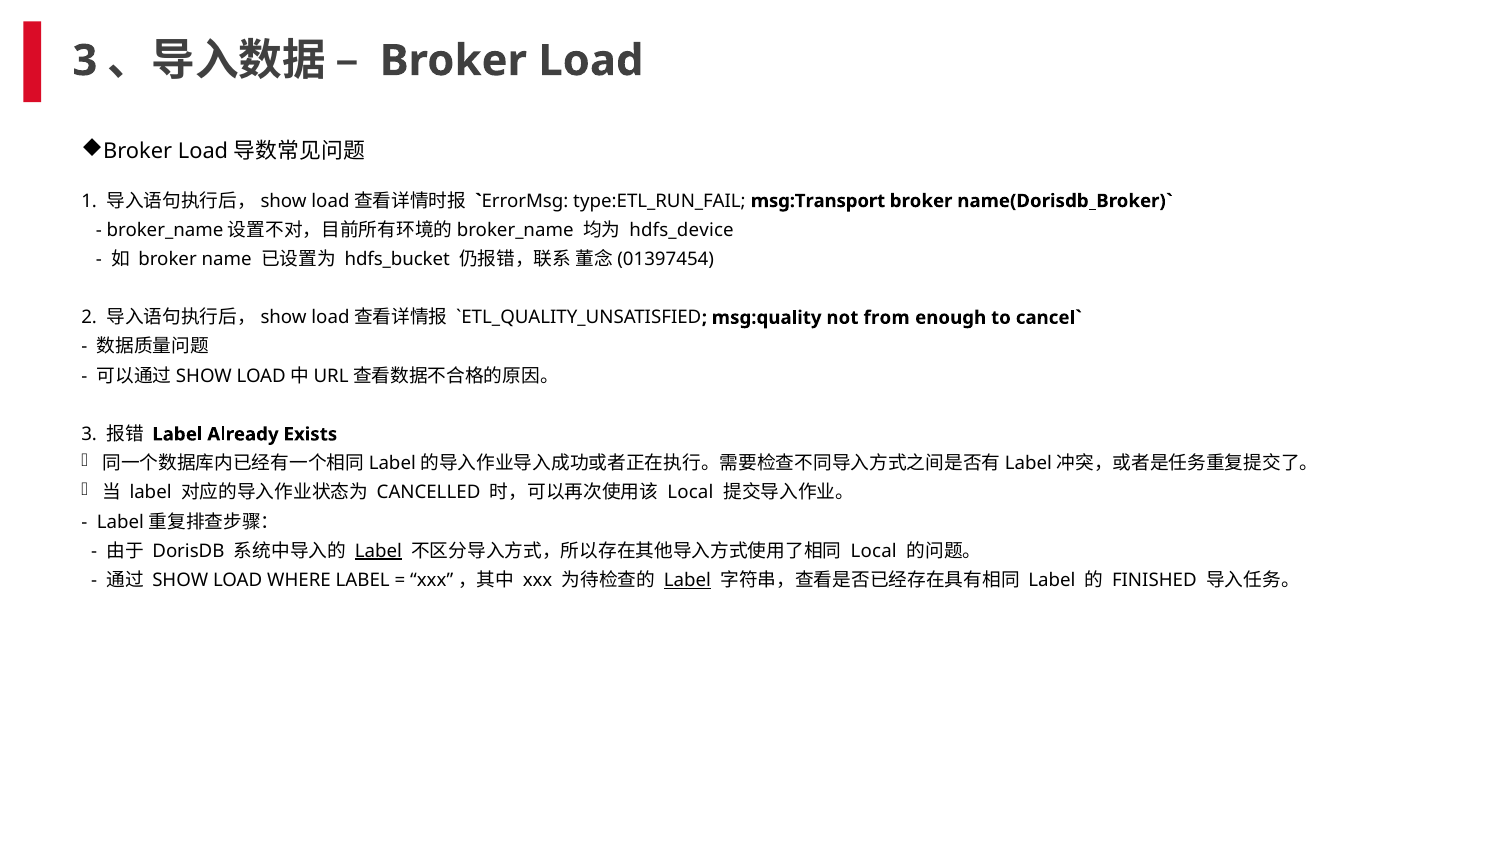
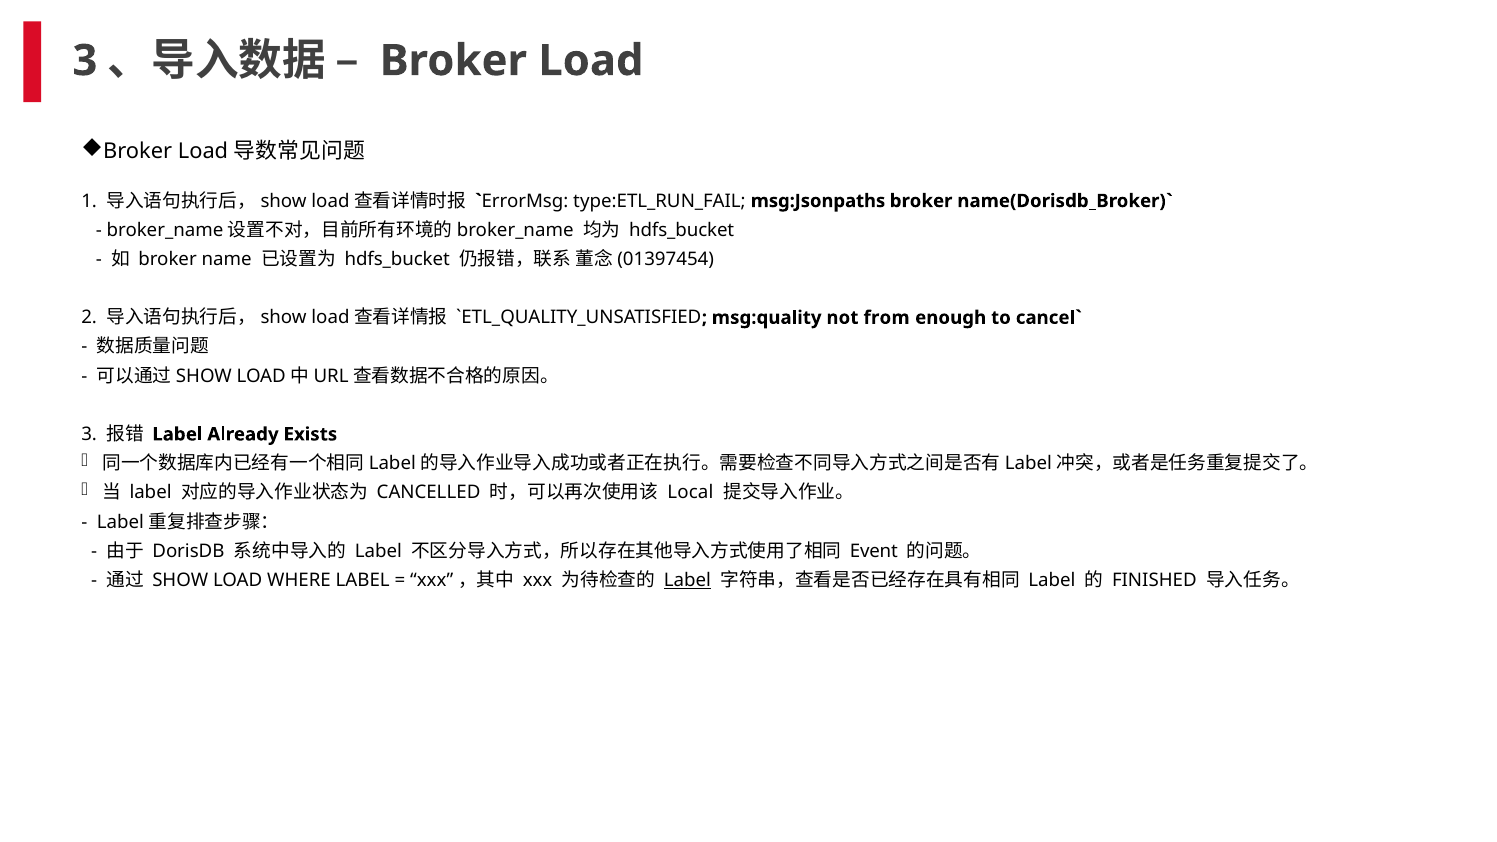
msg:Transport: msg:Transport -> msg:Jsonpaths
hdfs_device at (682, 230): hdfs_device -> hdfs_bucket
Label at (378, 551) underline: present -> none
Local at (874, 551): Local -> Event
